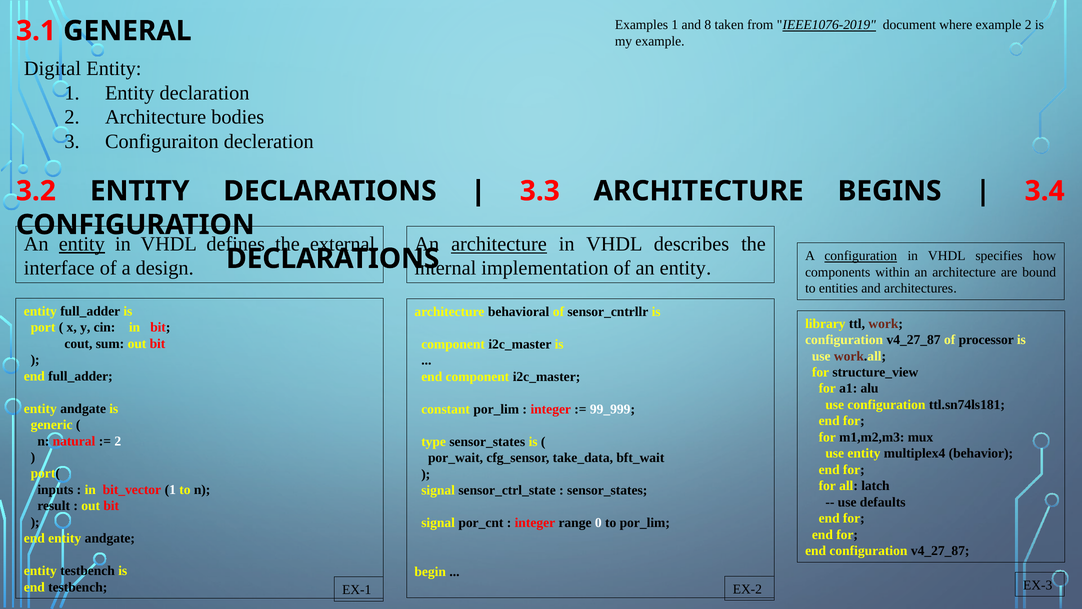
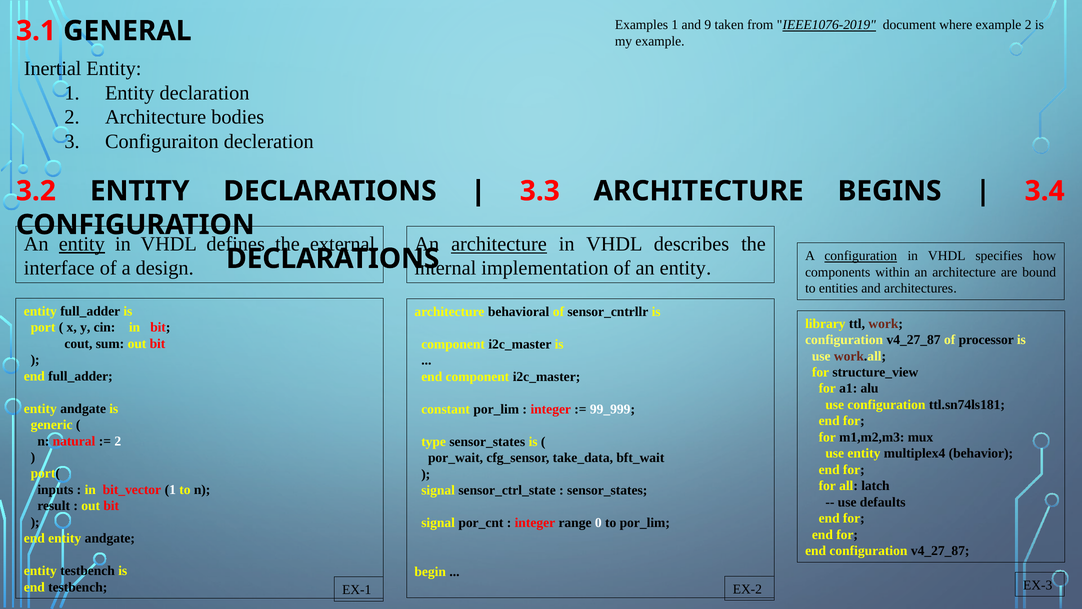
8: 8 -> 9
Digital: Digital -> Inertial
